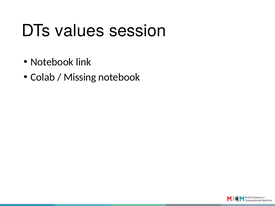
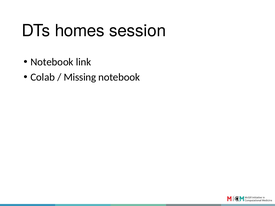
values: values -> homes
